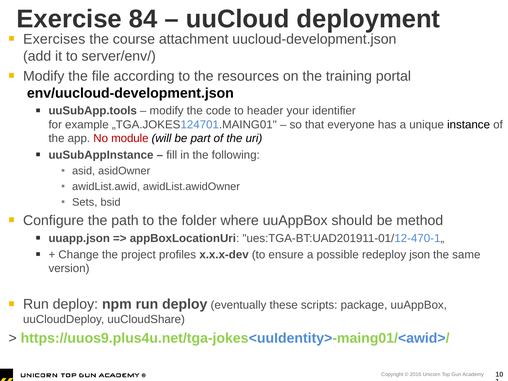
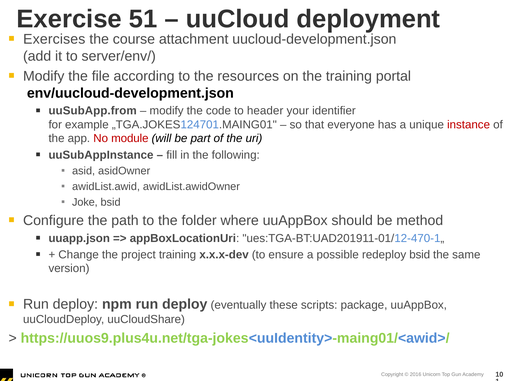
84: 84 -> 51
uuSubApp.tools: uuSubApp.tools -> uuSubApp.from
instance colour: black -> red
Sets: Sets -> Joke
project profiles: profiles -> training
redeploy json: json -> bsid
